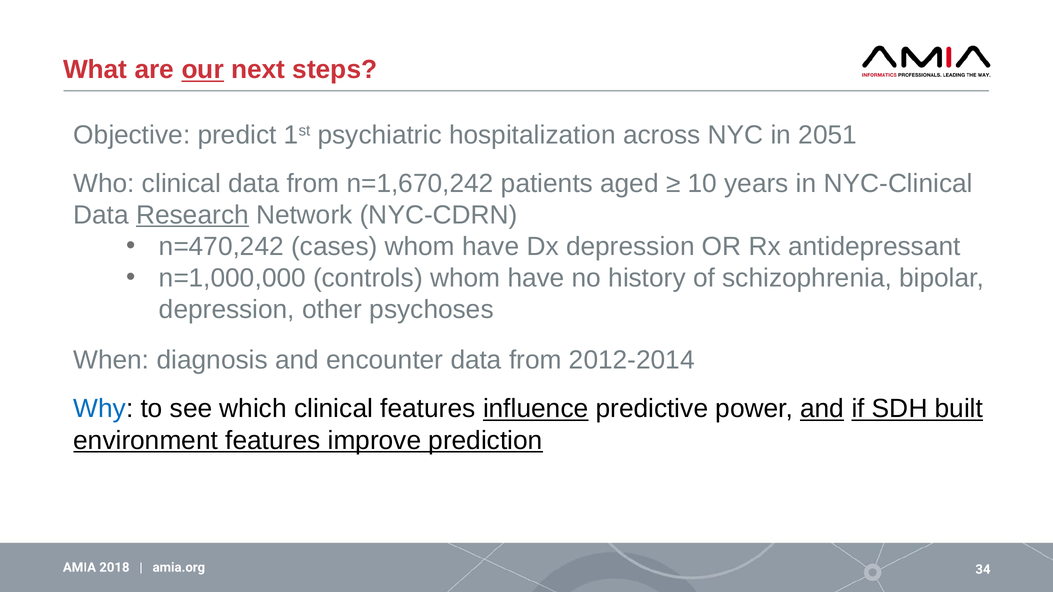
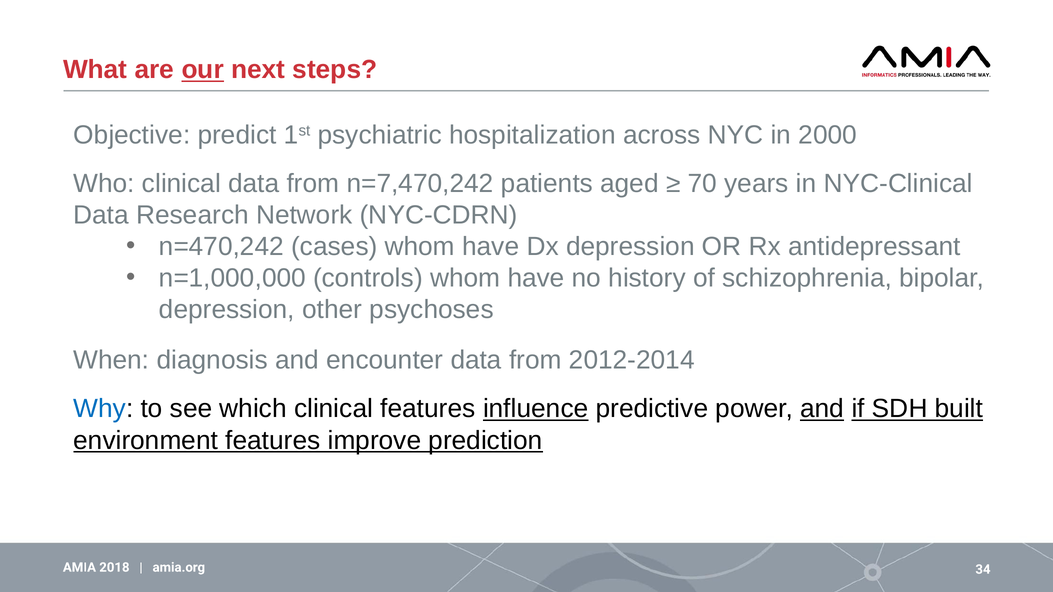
2051: 2051 -> 2000
n=1,670,242: n=1,670,242 -> n=7,470,242
10: 10 -> 70
Research underline: present -> none
